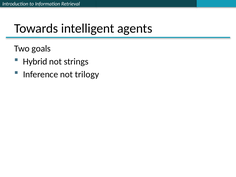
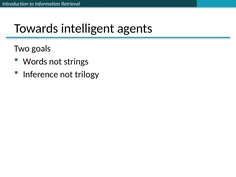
Hybrid: Hybrid -> Words
